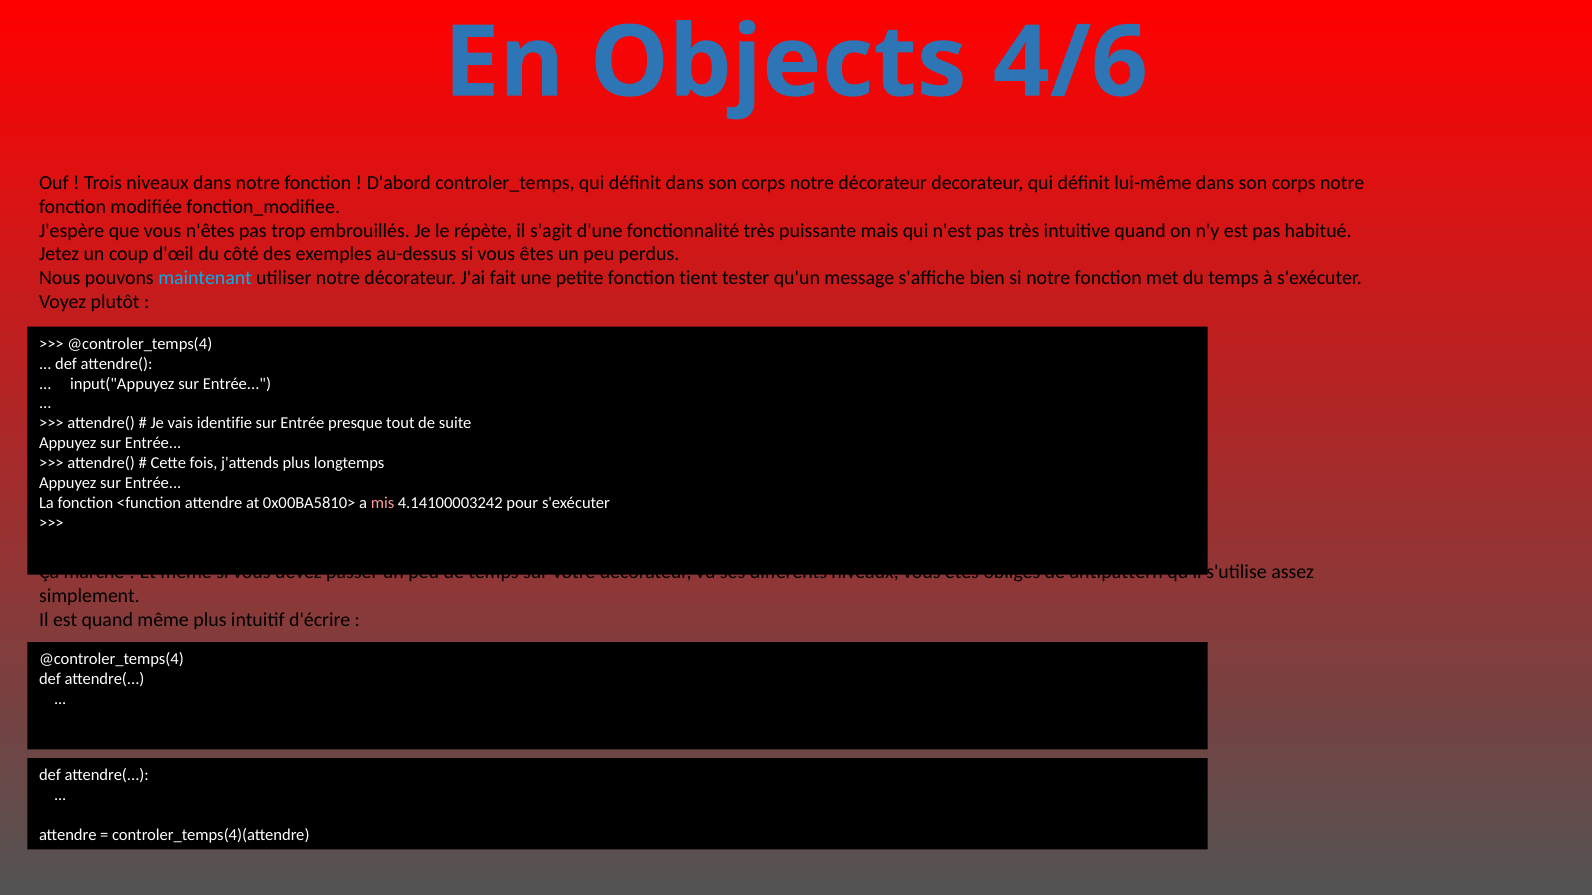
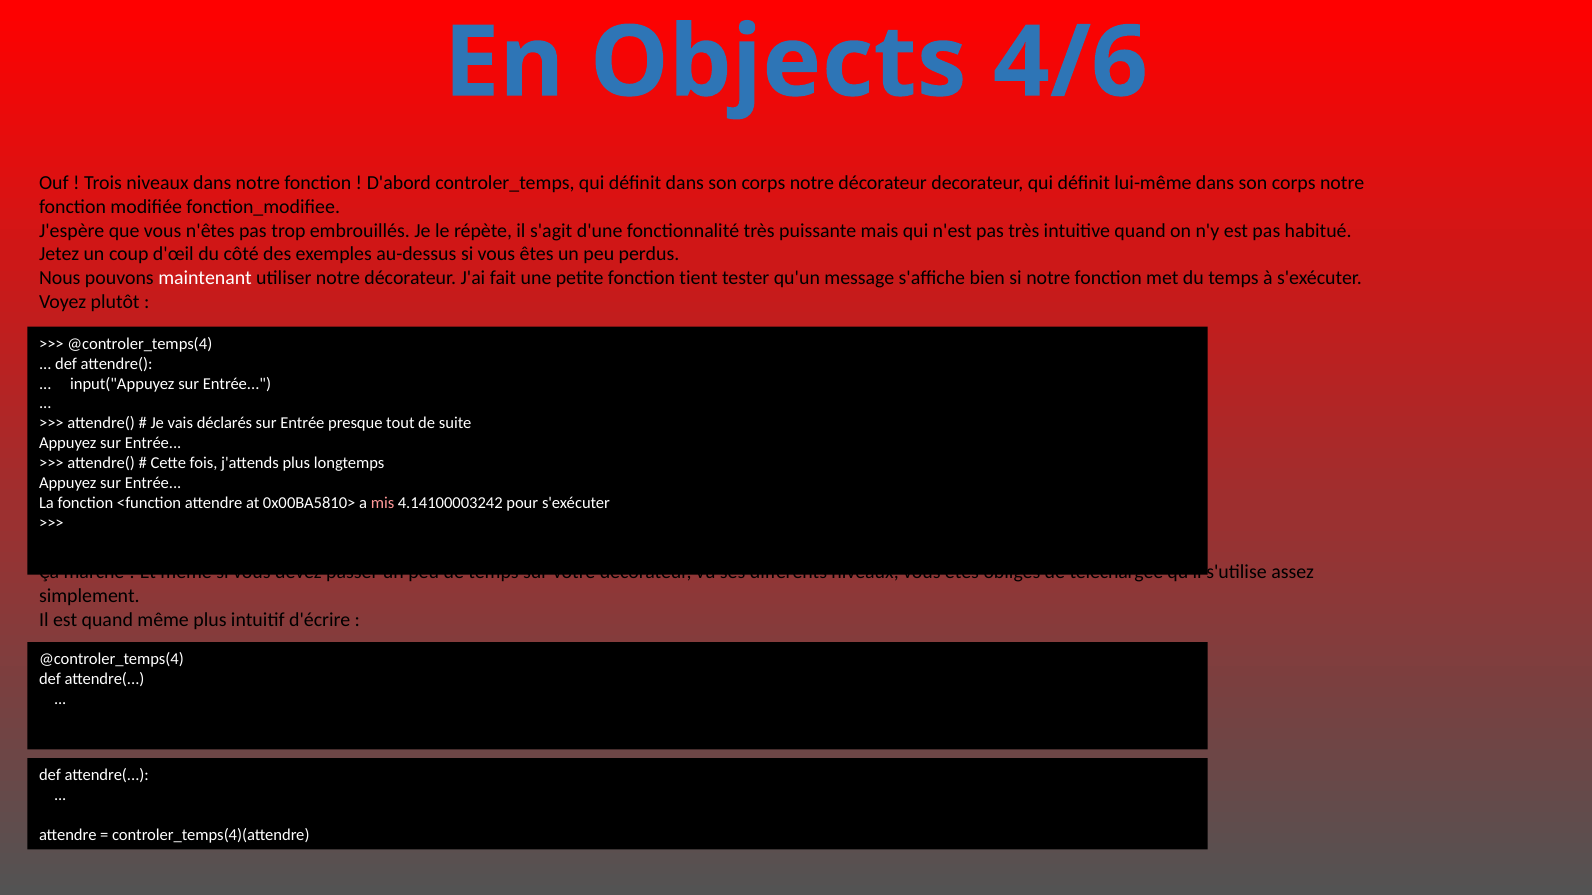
maintenant colour: light blue -> white
identifie: identifie -> déclarés
antipattern: antipattern -> téléchargée
